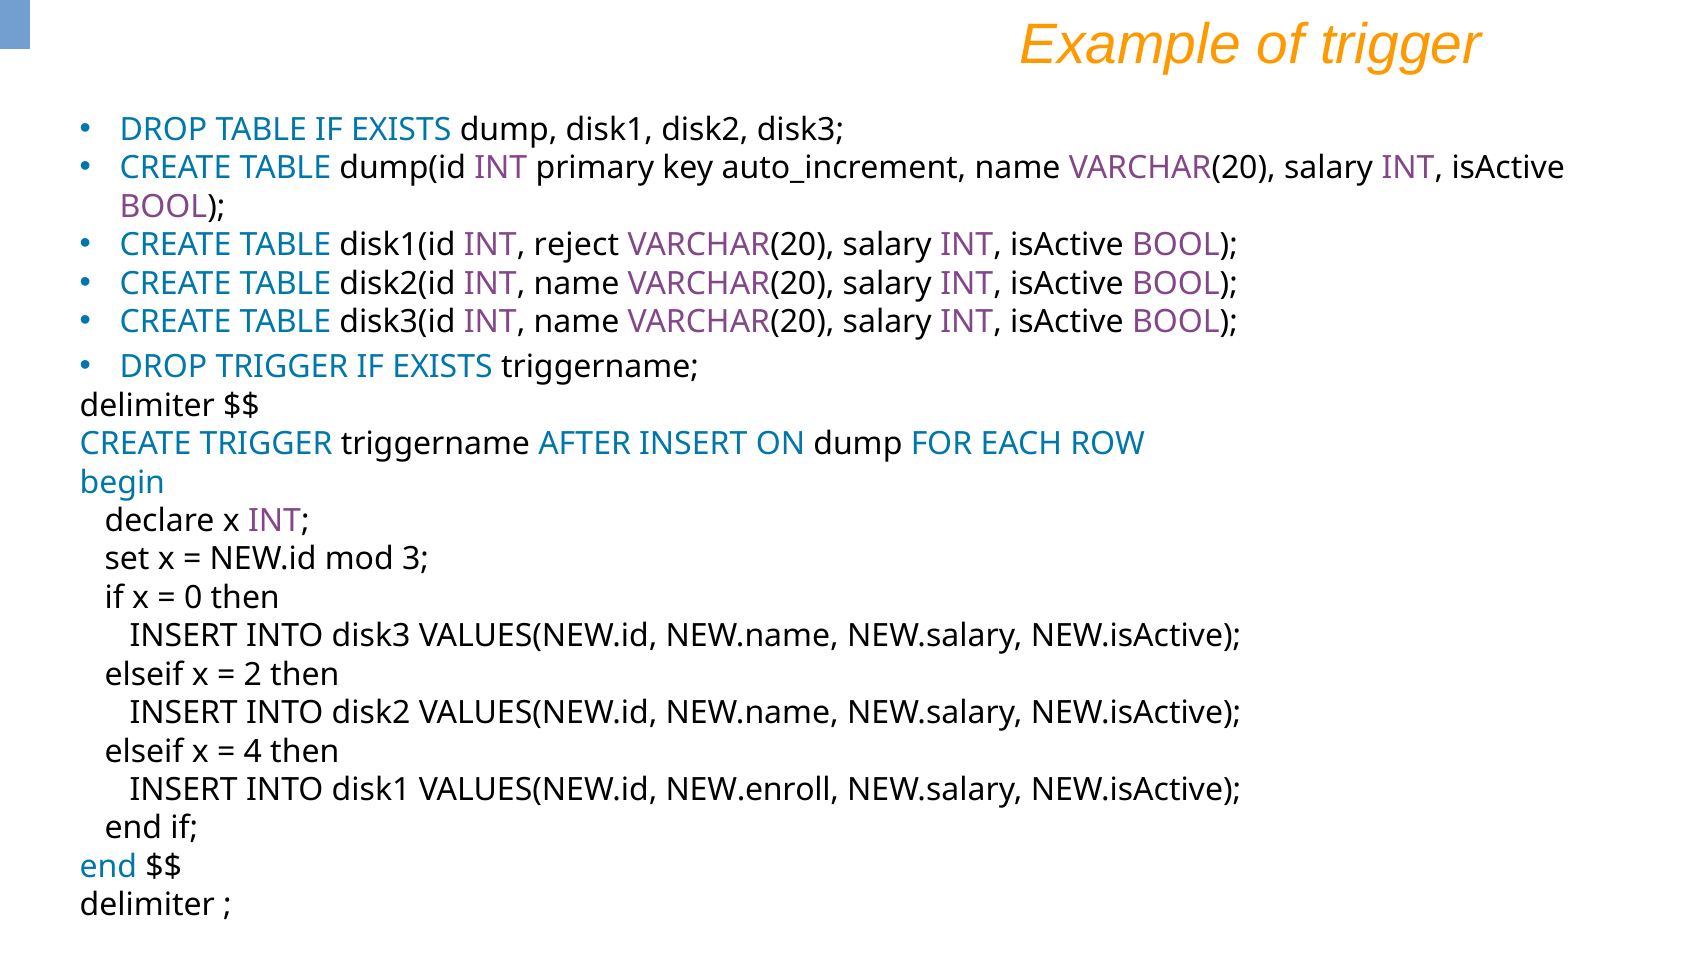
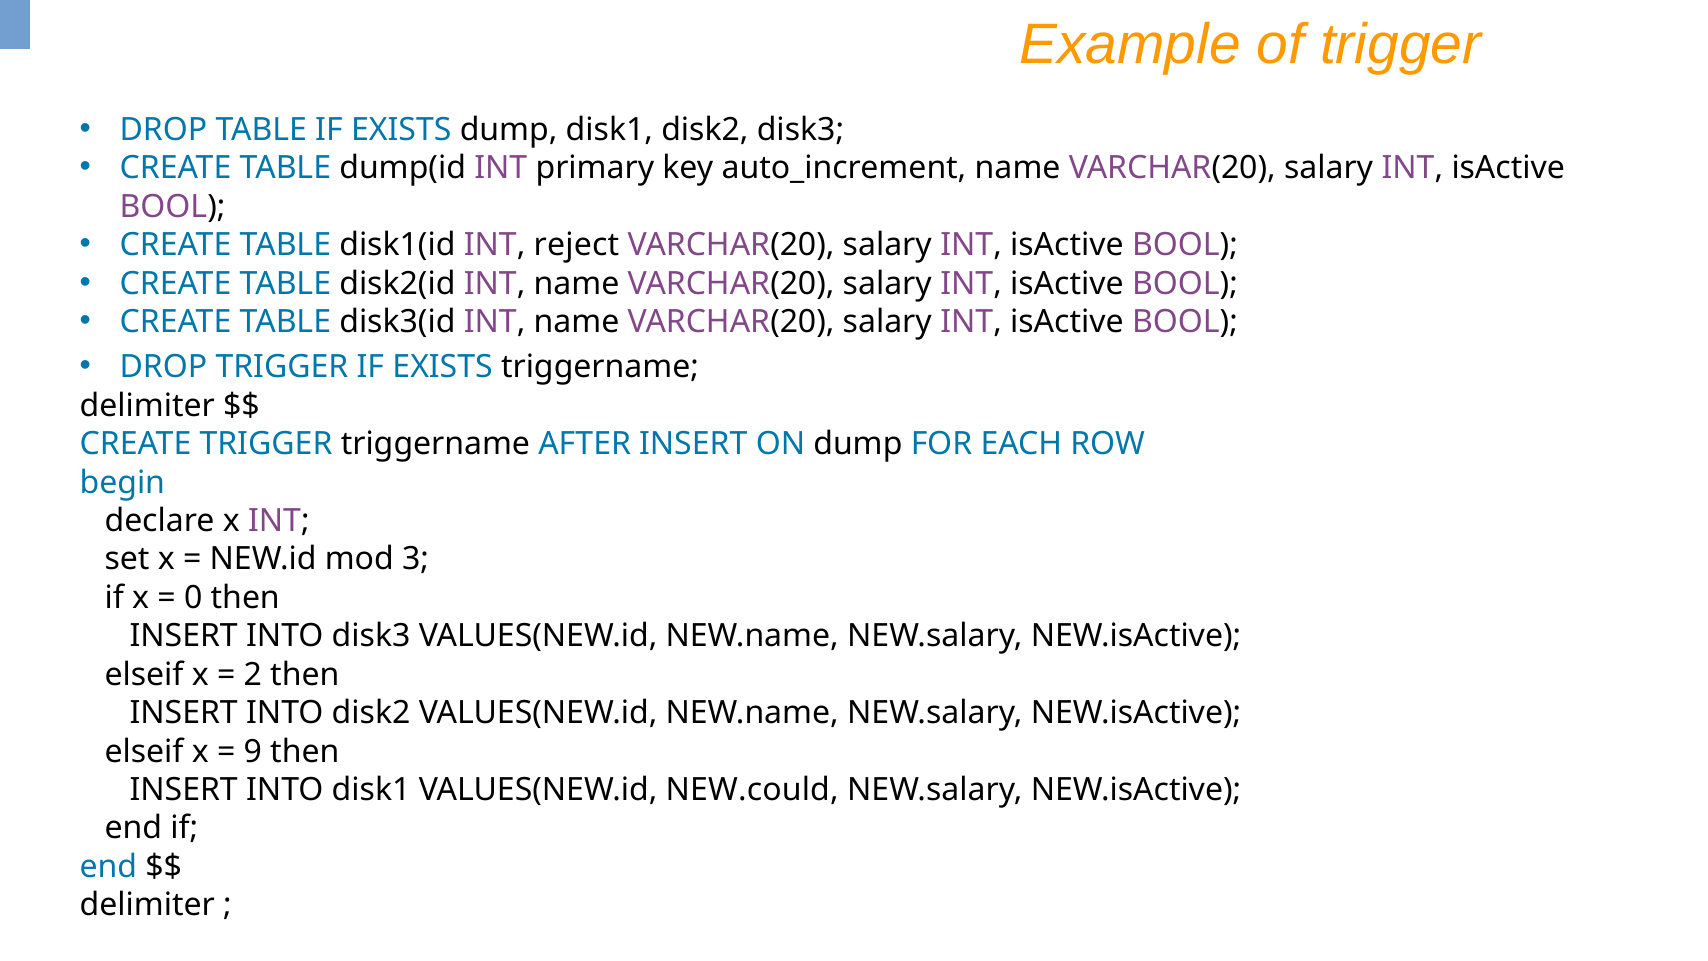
4: 4 -> 9
NEW.enroll: NEW.enroll -> NEW.could
